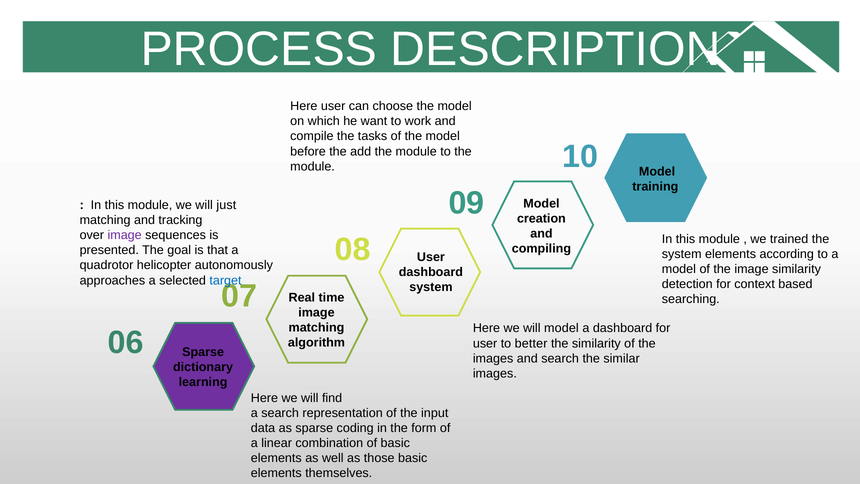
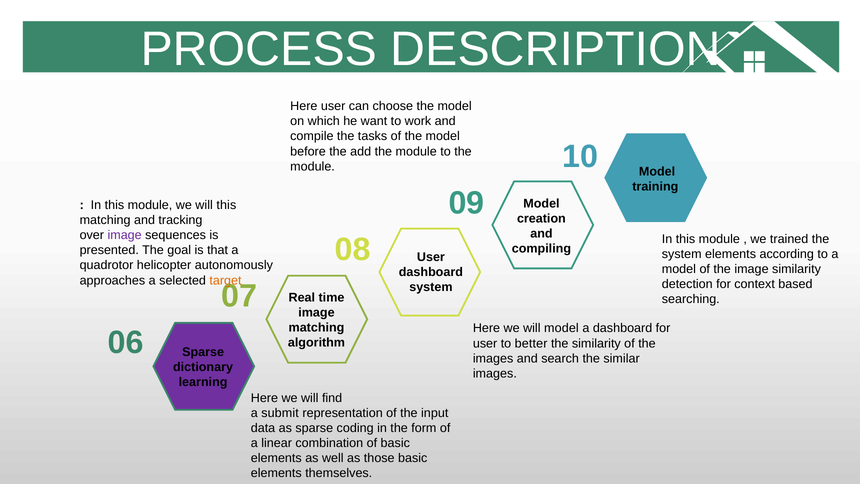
will just: just -> this
target colour: blue -> orange
a search: search -> submit
